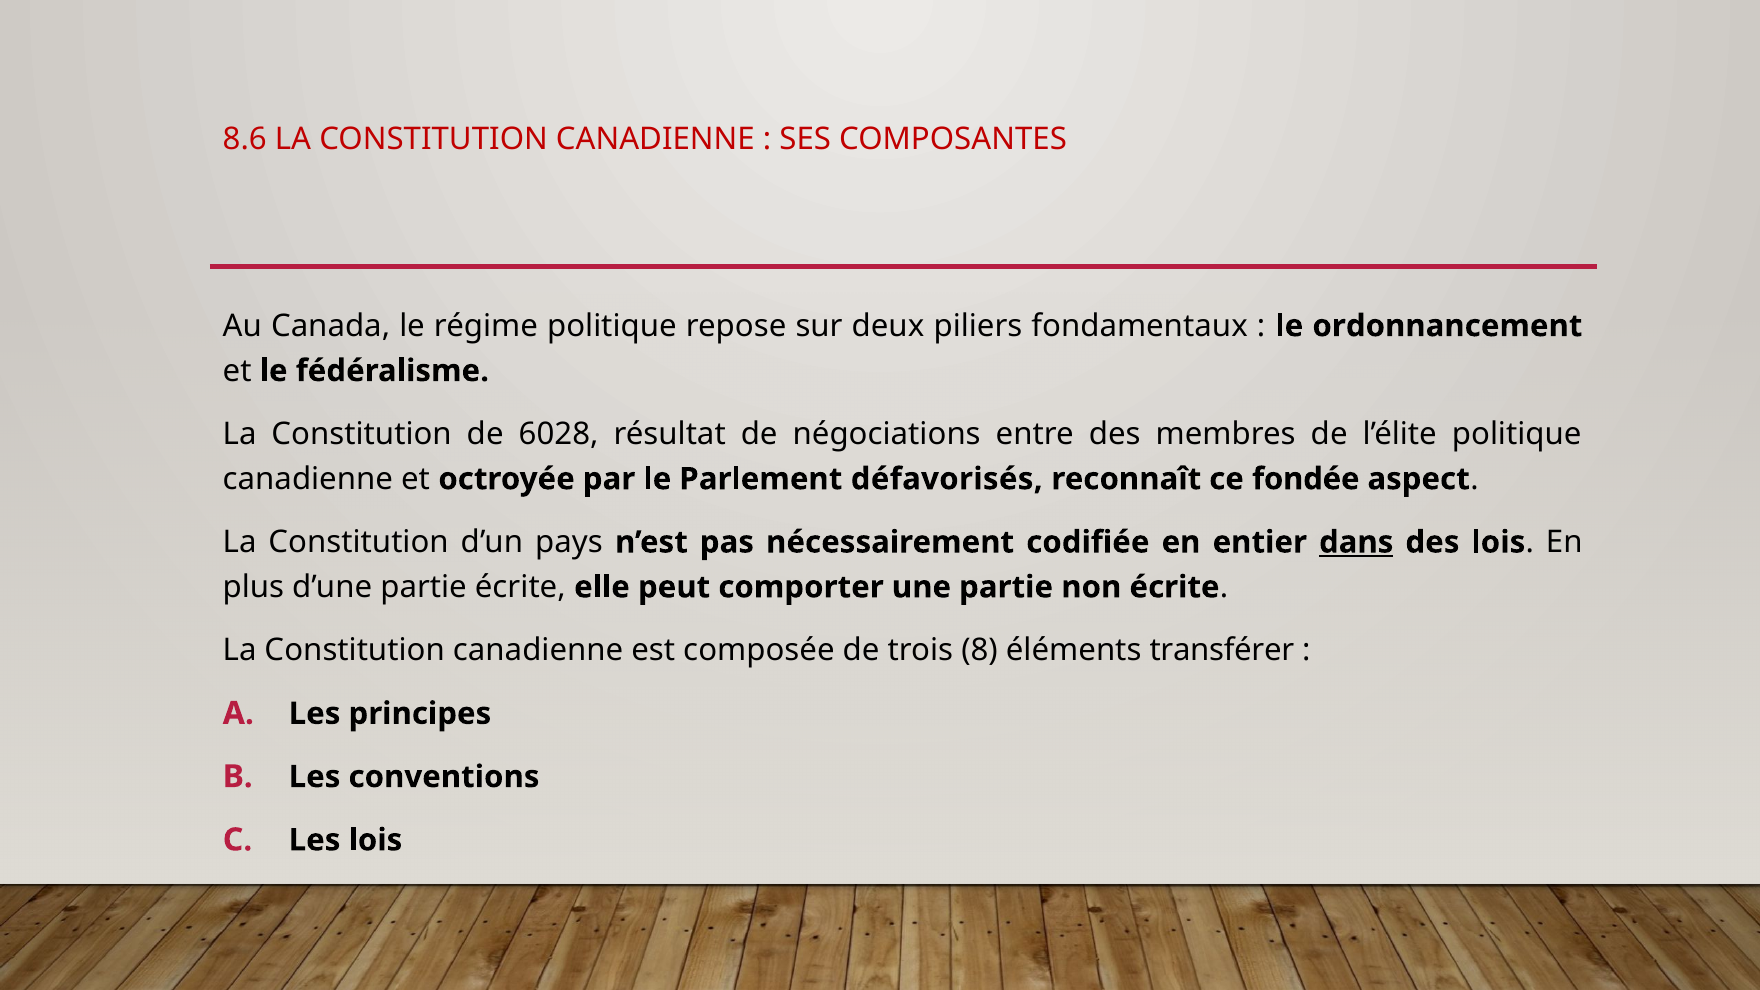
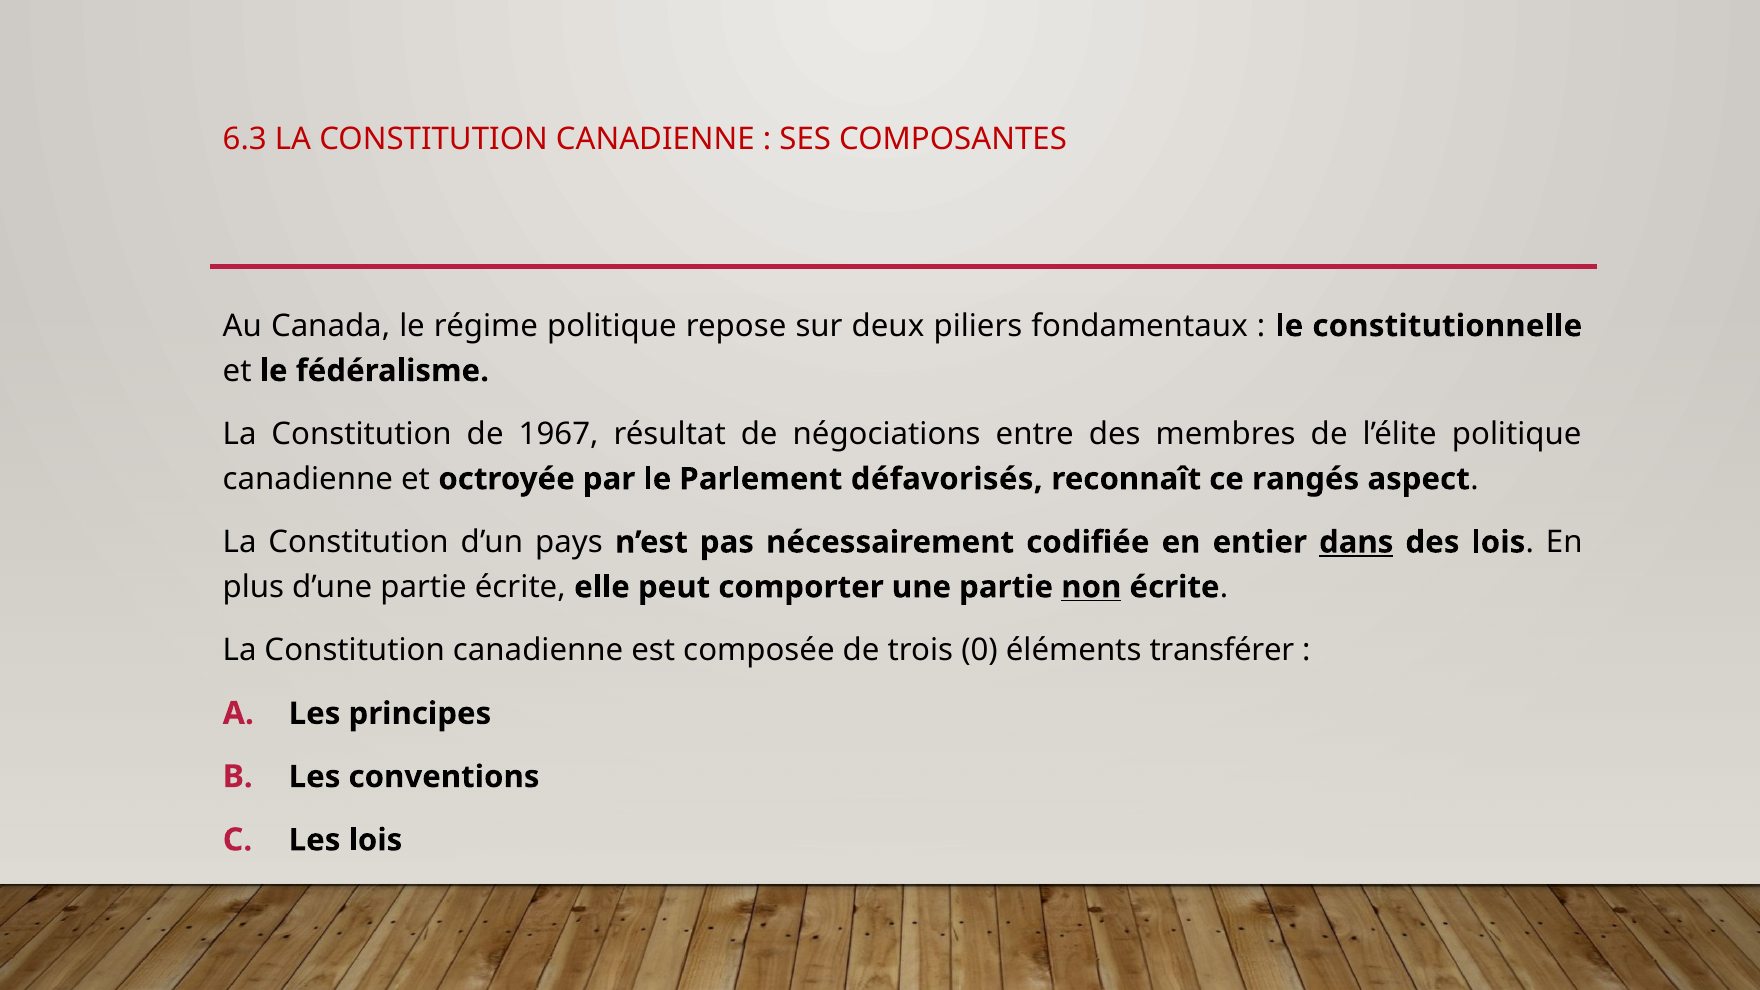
8.6: 8.6 -> 6.3
ordonnancement: ordonnancement -> constitutionnelle
6028: 6028 -> 1967
fondée: fondée -> rangés
non underline: none -> present
8: 8 -> 0
